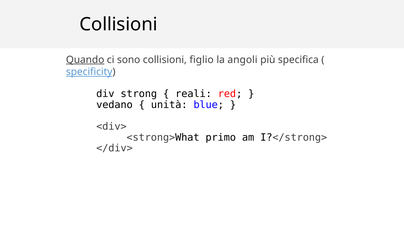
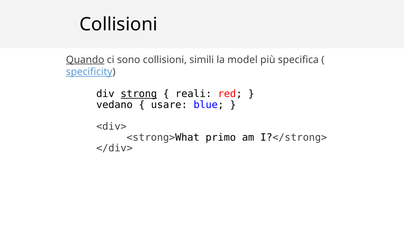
figlio: figlio -> simili
angoli: angoli -> model
strong underline: none -> present
unità: unità -> usare
